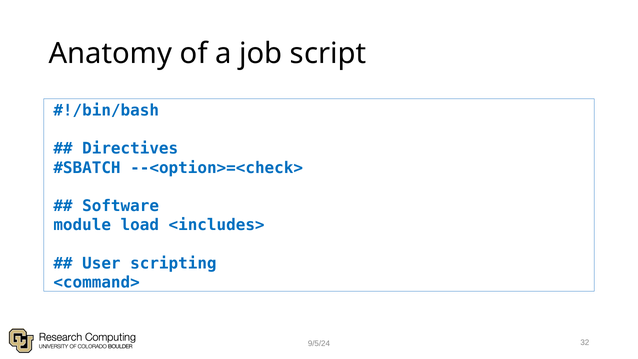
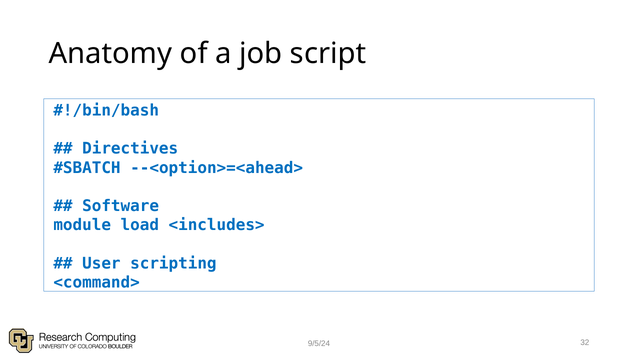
--<option>=<check>: --<option>=<check> -> --<option>=<ahead>
